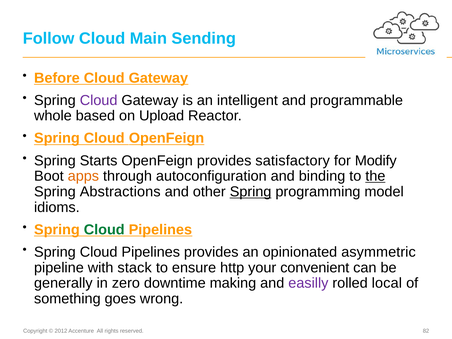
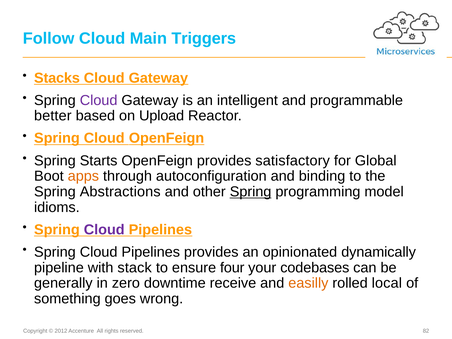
Sending: Sending -> Triggers
Before: Before -> Stacks
whole: whole -> better
Modify: Modify -> Global
the underline: present -> none
Cloud at (104, 230) colour: green -> purple
asymmetric: asymmetric -> dynamically
http: http -> four
convenient: convenient -> codebases
making: making -> receive
easilly colour: purple -> orange
